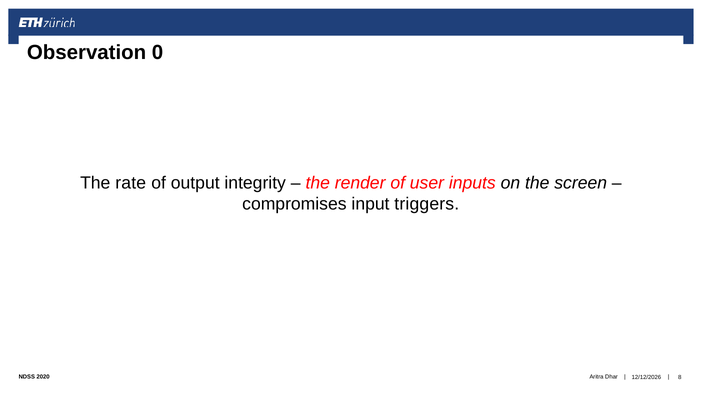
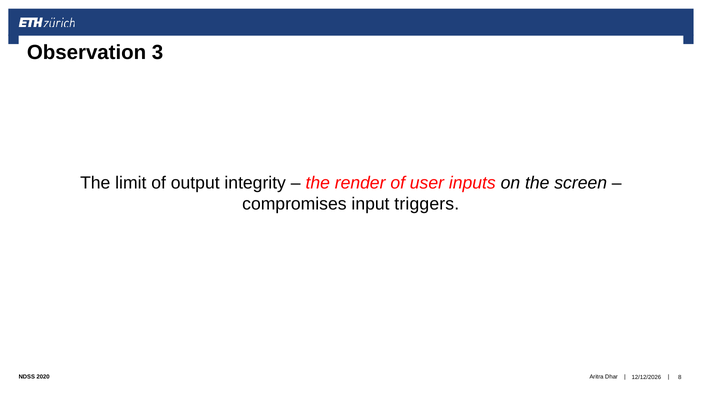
0: 0 -> 3
rate: rate -> limit
